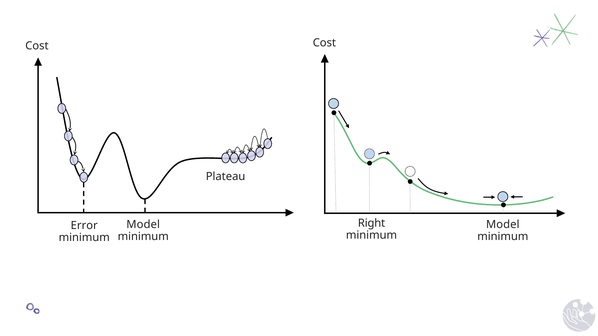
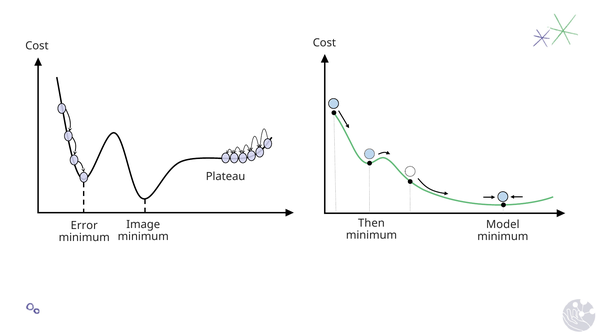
Right: Right -> Then
Model at (143, 225): Model -> Image
